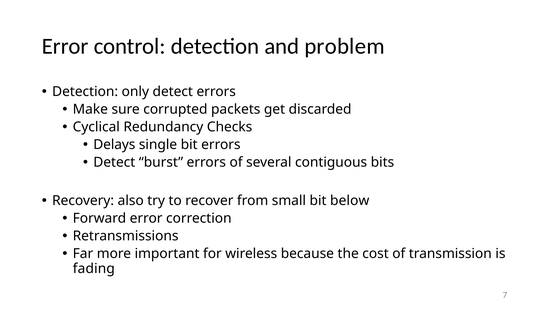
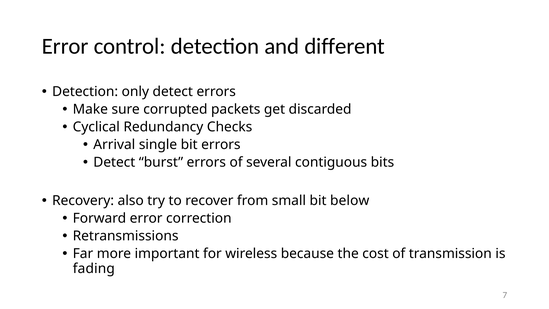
problem: problem -> different
Delays: Delays -> Arrival
